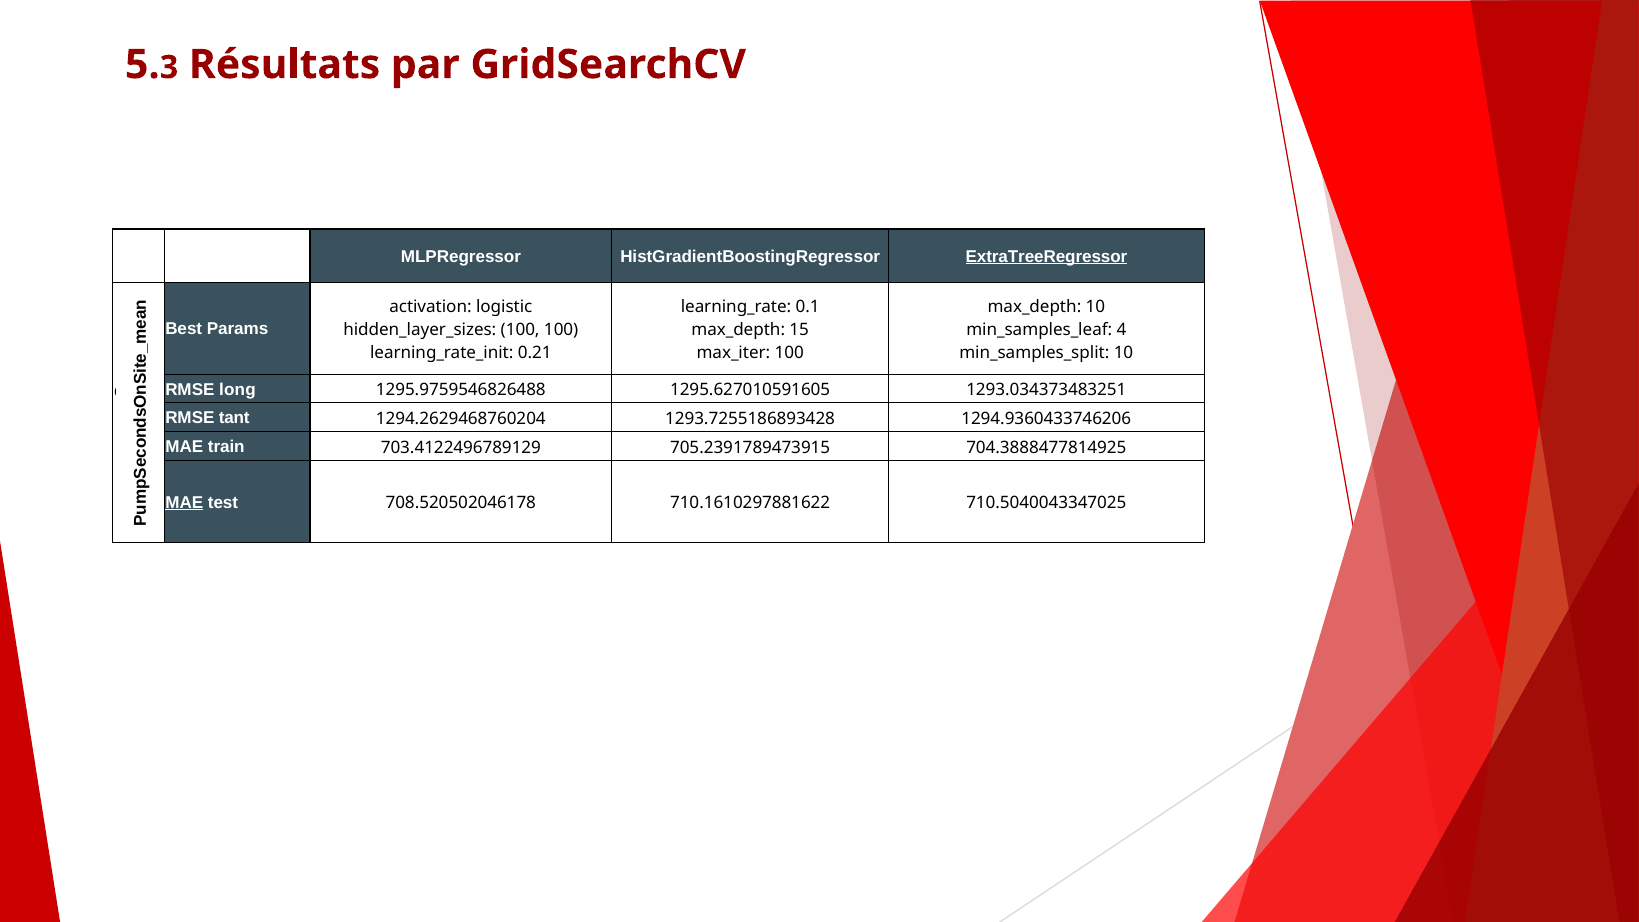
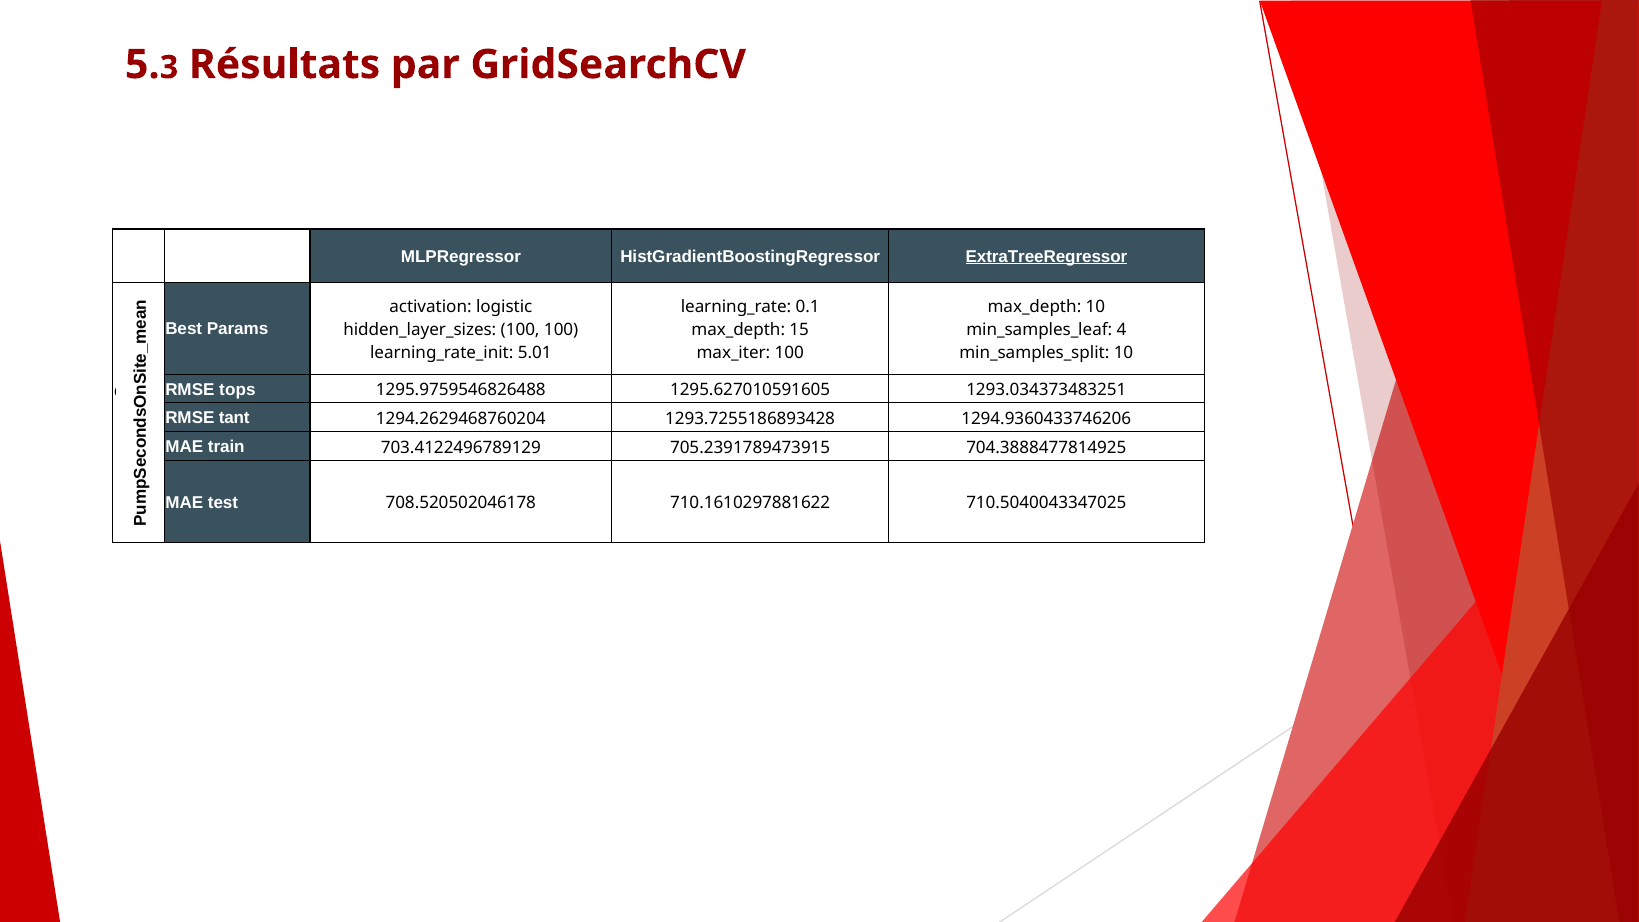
0.21: 0.21 -> 5.01
long: long -> tops
MAE at (184, 502) underline: present -> none
